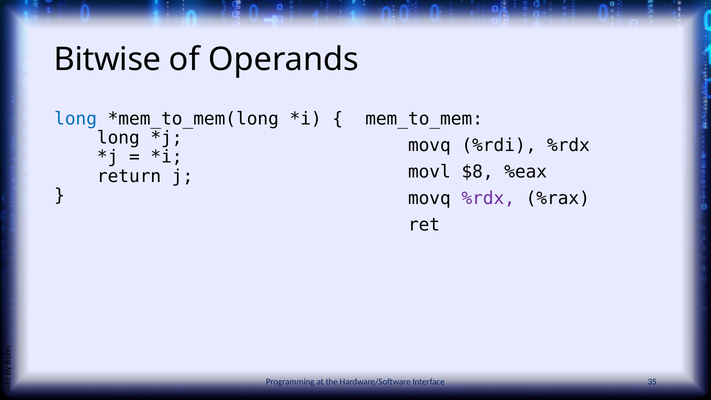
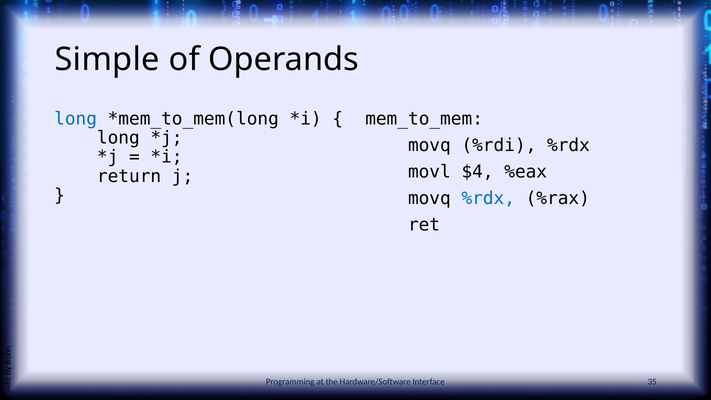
Bitwise: Bitwise -> Simple
$8: $8 -> $4
%rdx at (488, 198) colour: purple -> blue
